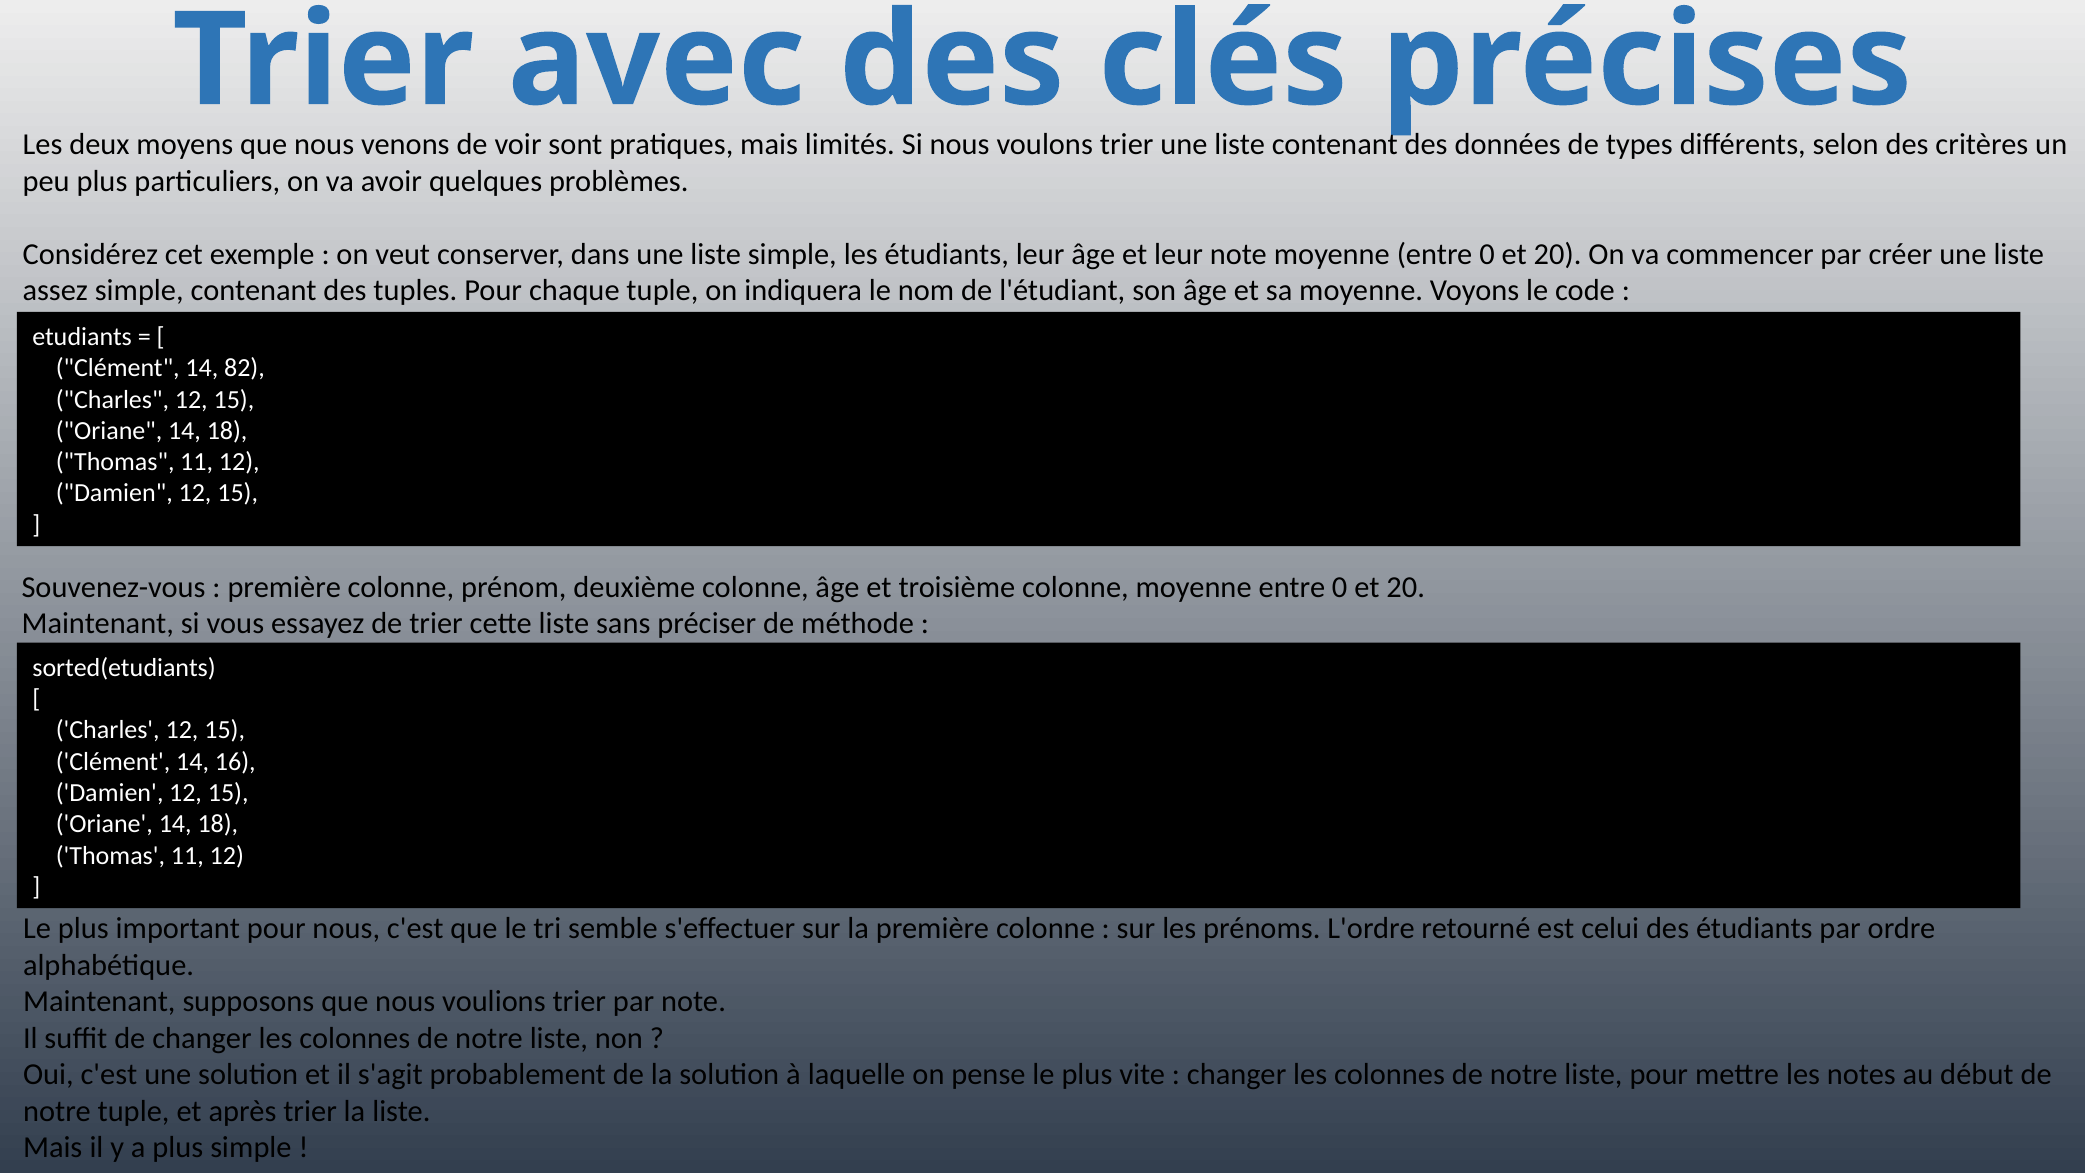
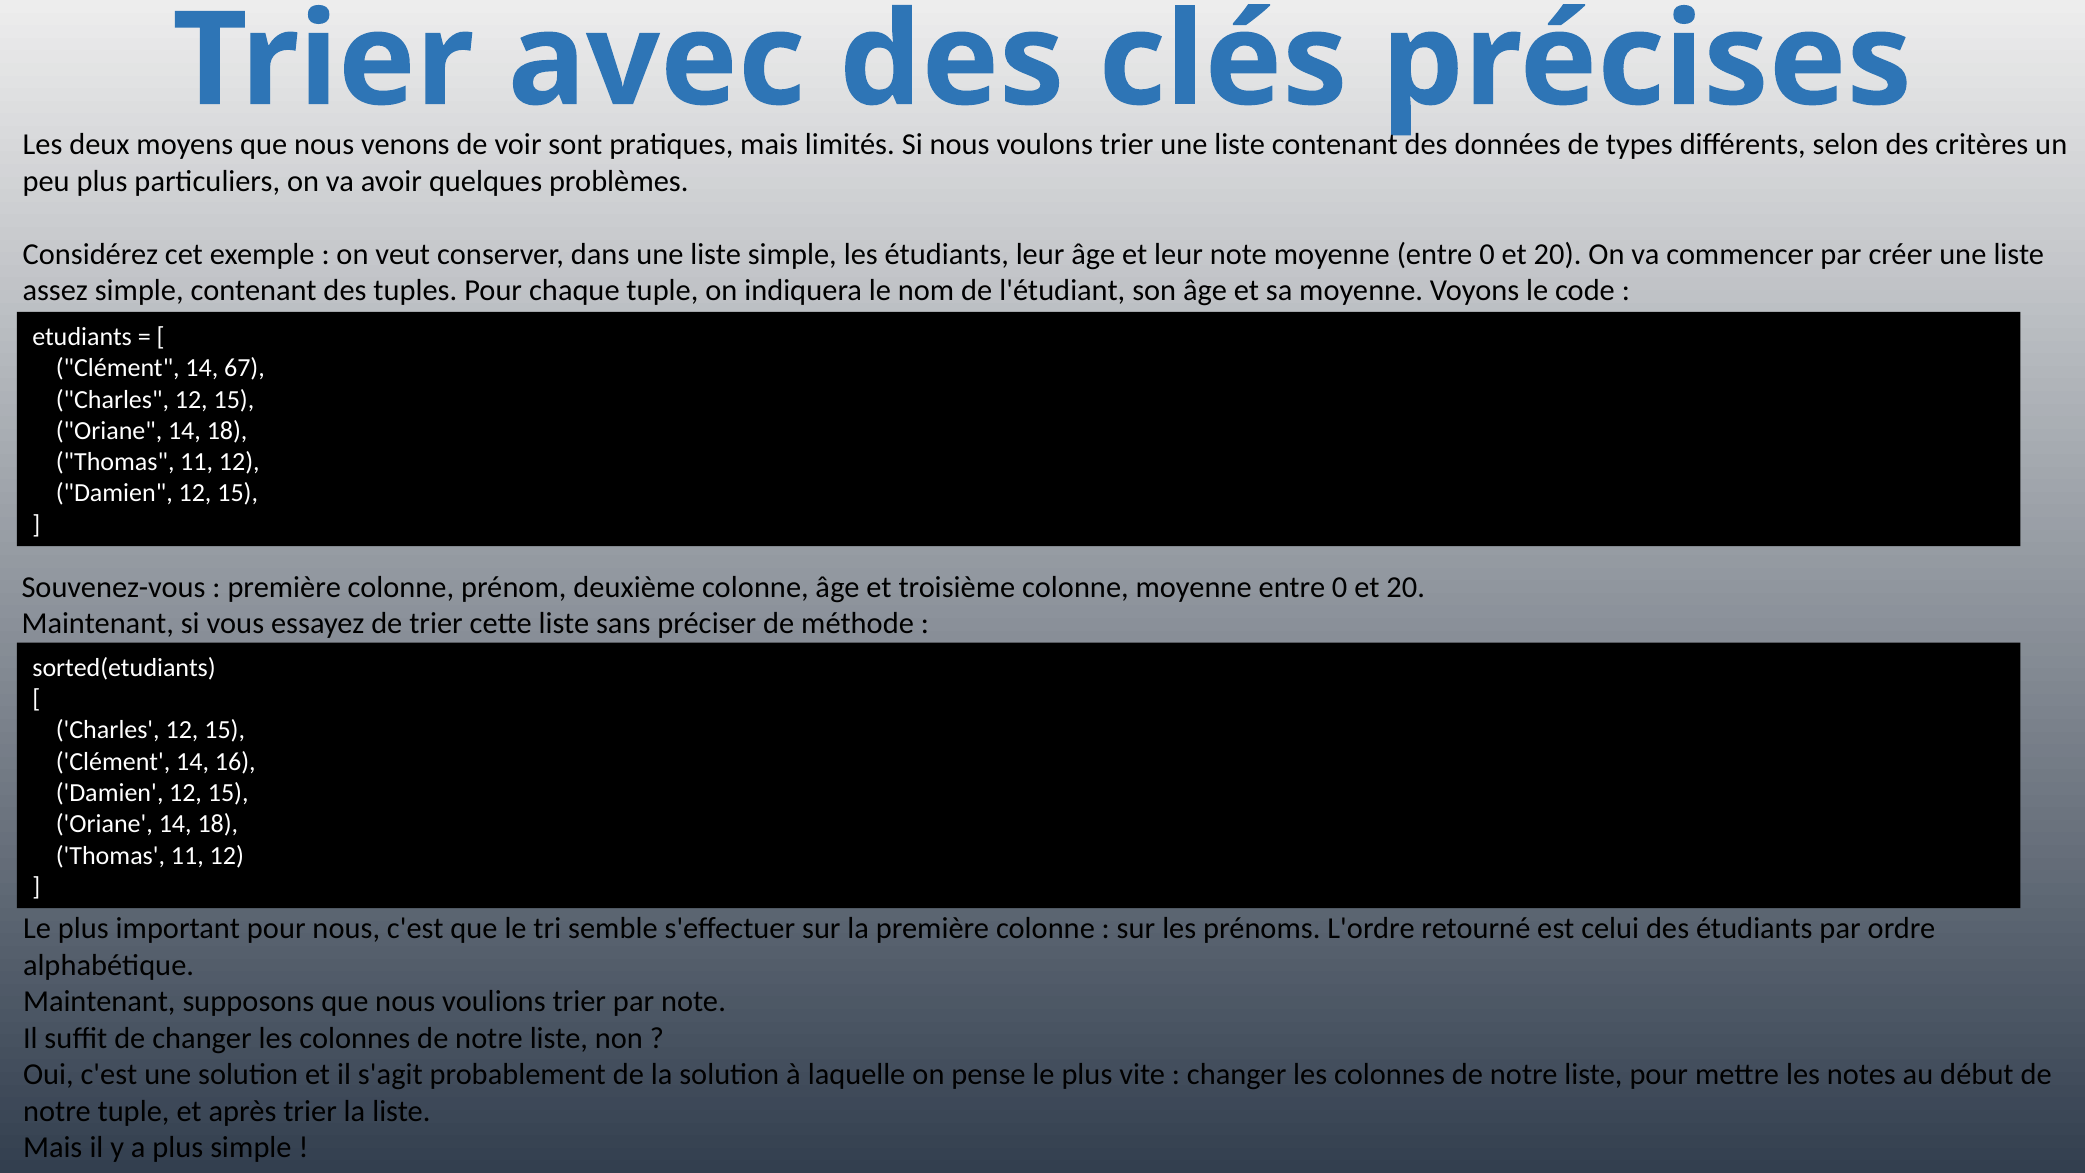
82: 82 -> 67
